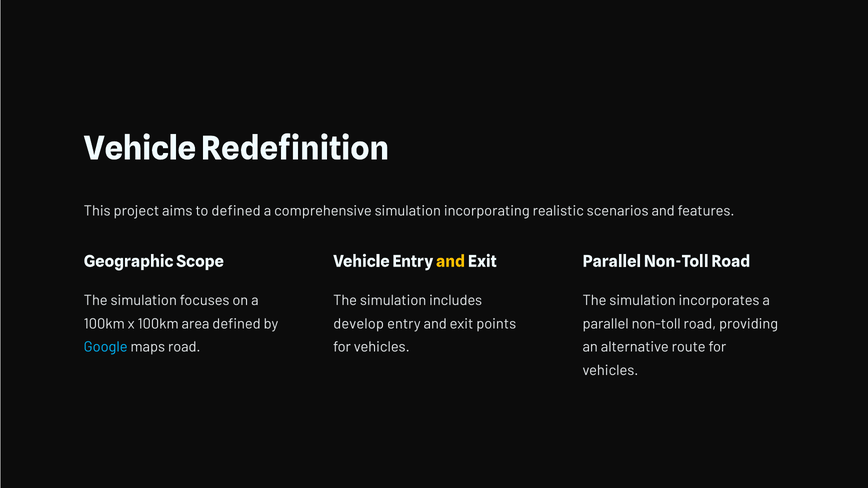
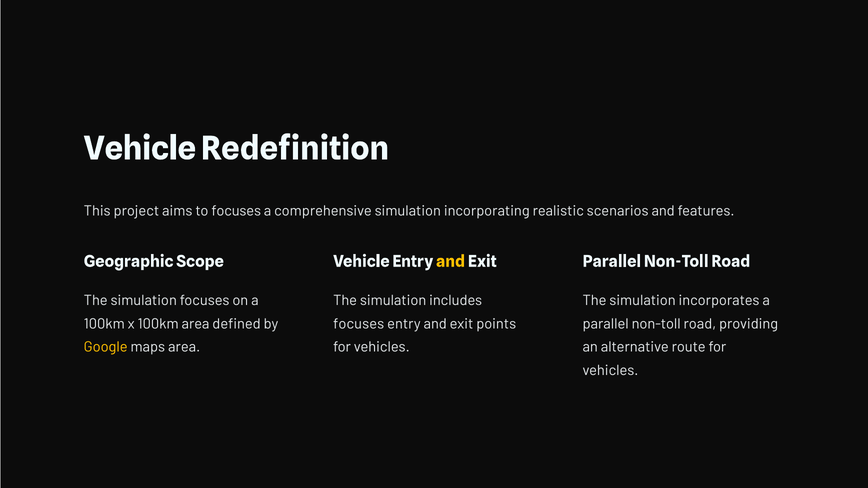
to defined: defined -> focuses
develop at (359, 324): develop -> focuses
Google colour: light blue -> yellow
maps road: road -> area
